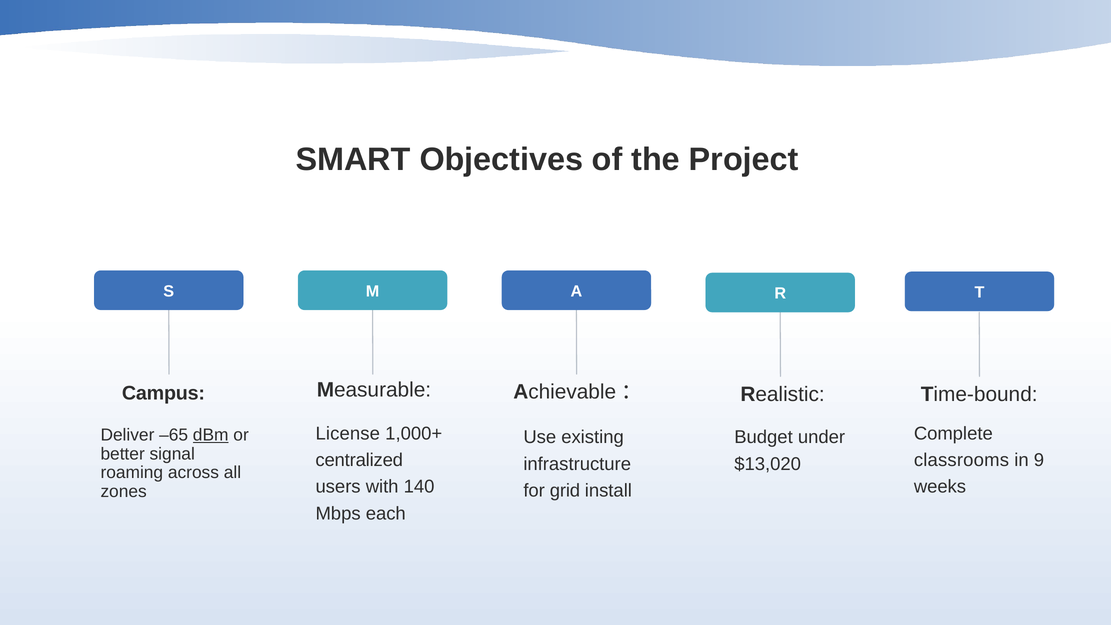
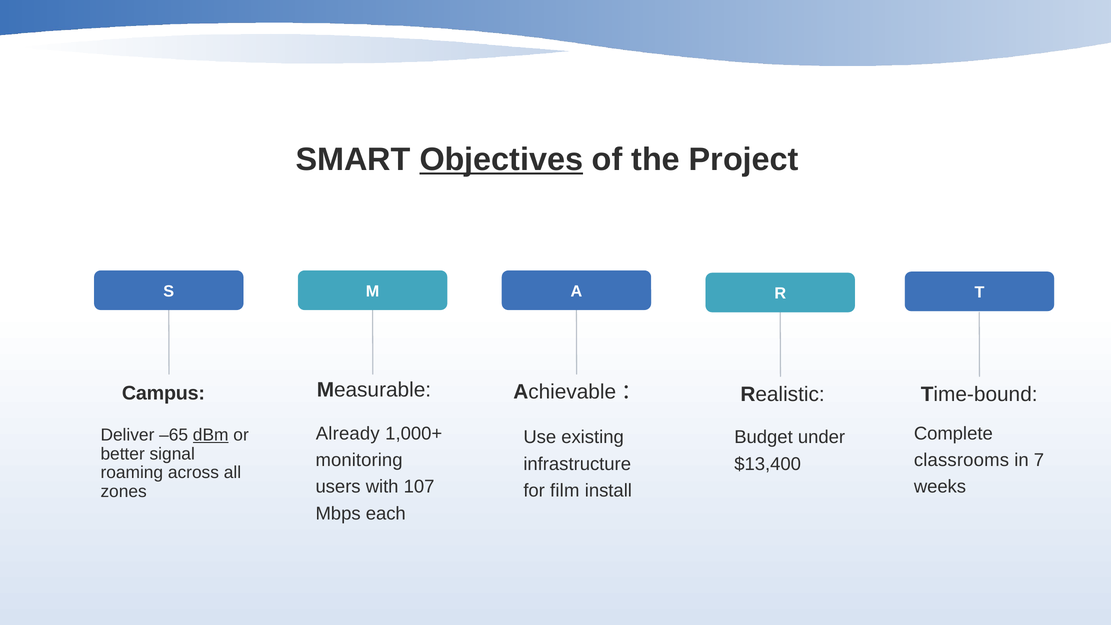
Objectives underline: none -> present
License: License -> Already
9: 9 -> 7
centralized: centralized -> monitoring
$13,020: $13,020 -> $13,400
140: 140 -> 107
grid: grid -> film
